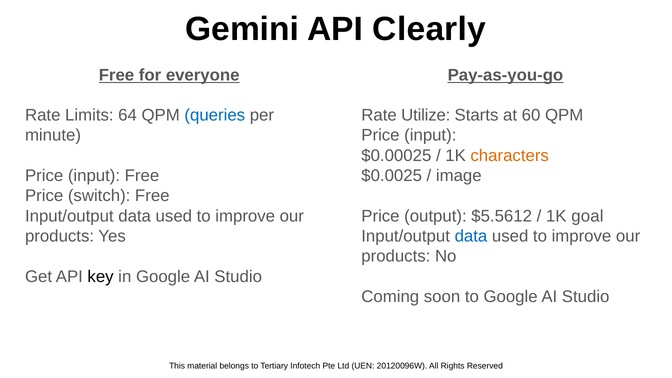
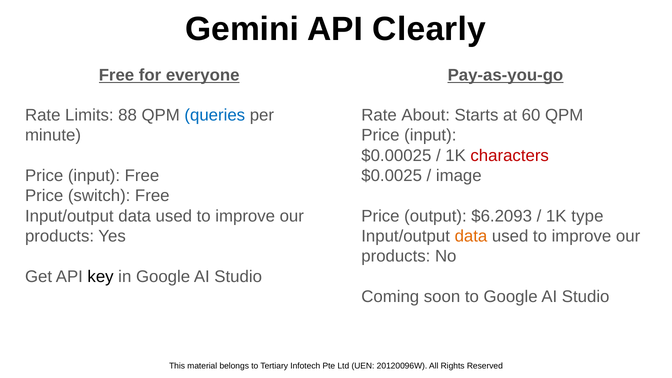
64: 64 -> 88
Utilize: Utilize -> About
characters colour: orange -> red
$5.5612: $5.5612 -> $6.2093
goal: goal -> type
data at (471, 236) colour: blue -> orange
